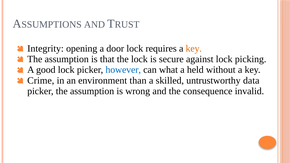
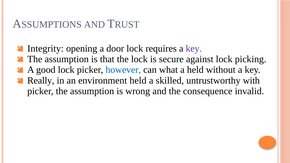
key at (194, 48) colour: orange -> purple
Crime: Crime -> Really
environment than: than -> held
data: data -> with
